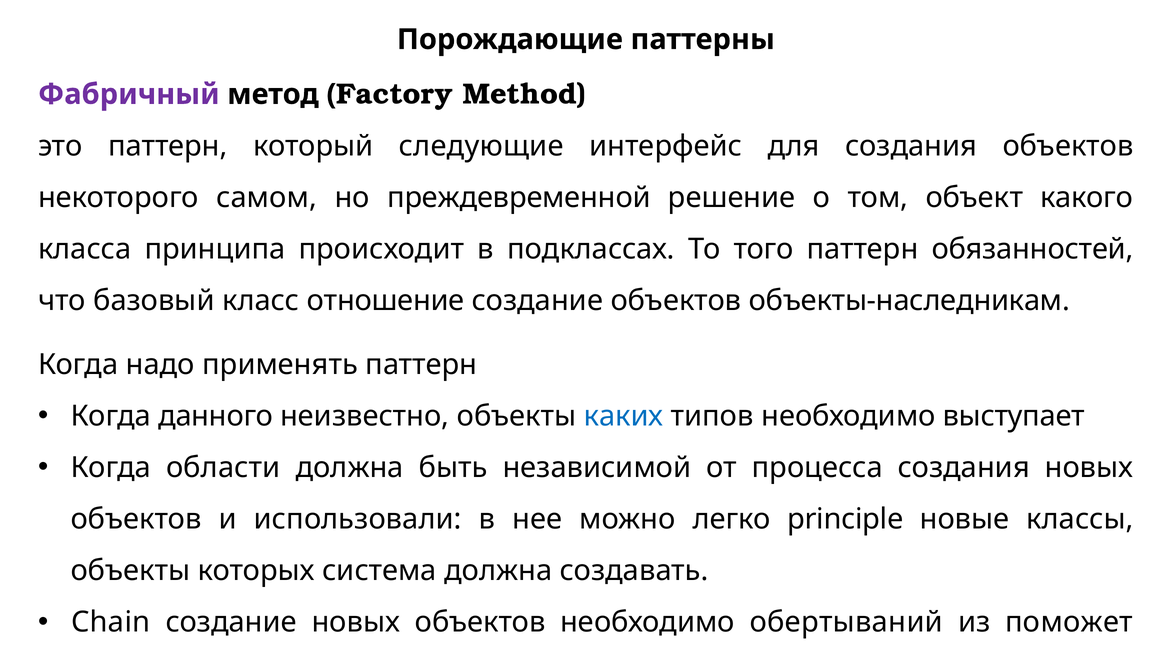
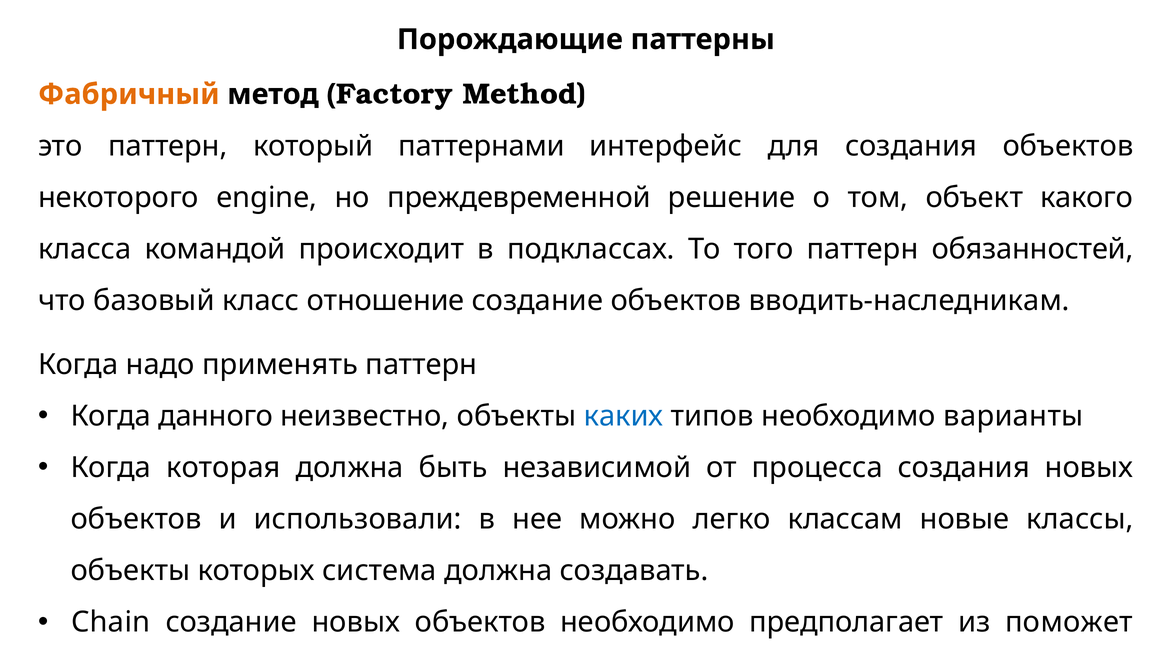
Фабричный colour: purple -> orange
следующие: следующие -> паттернами
самом: самом -> engine
принципа: принципа -> командой
объекты-наследникам: объекты-наследникам -> вводить-наследникам
выступает: выступает -> варианты
области: области -> которая
легко principle: principle -> классам
обертываний: обертываний -> предполагает
